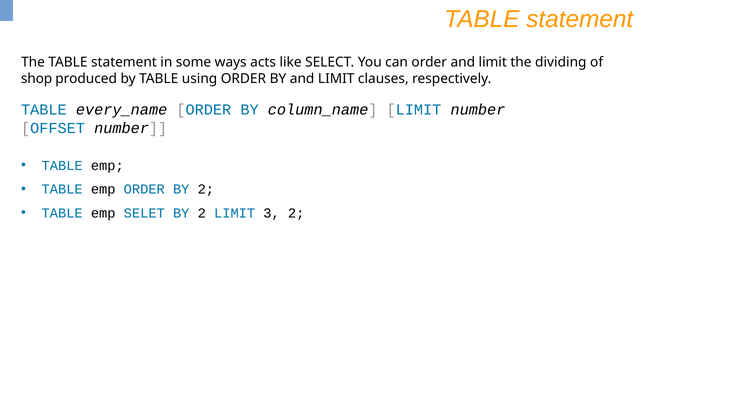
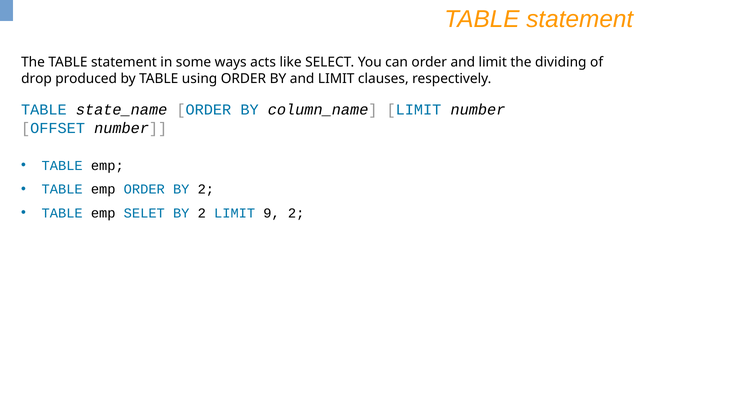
shop: shop -> drop
every_name: every_name -> state_name
3: 3 -> 9
